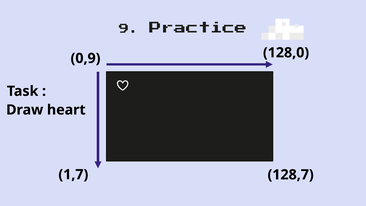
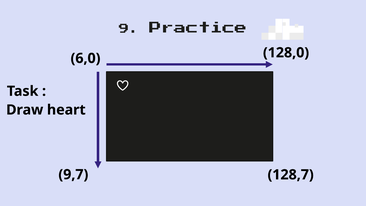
0,9: 0,9 -> 6,0
1,7: 1,7 -> 9,7
